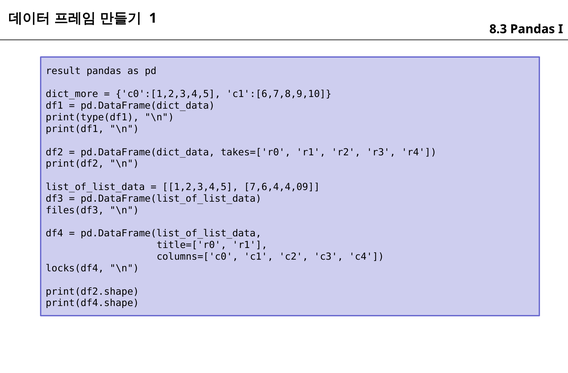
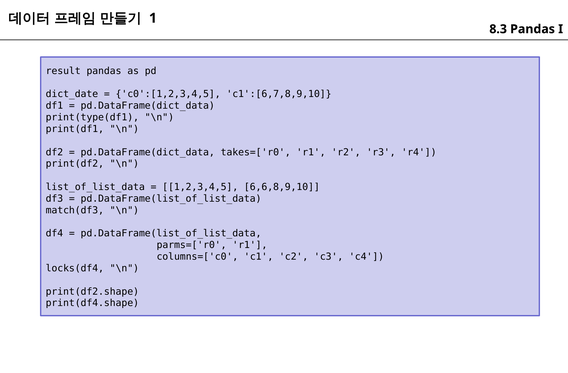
dict_more: dict_more -> dict_date
7,6,4,4,09: 7,6,4,4,09 -> 6,6,8,9,10
files(df3: files(df3 -> match(df3
title=['r0: title=['r0 -> parms=['r0
